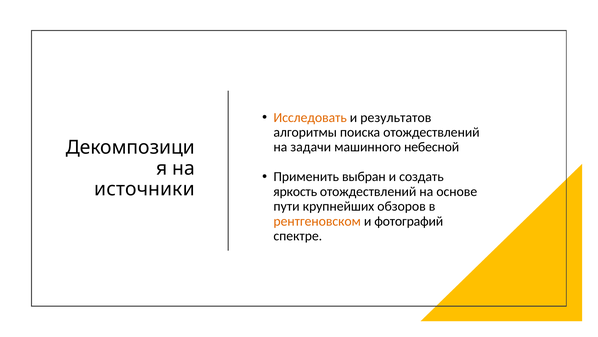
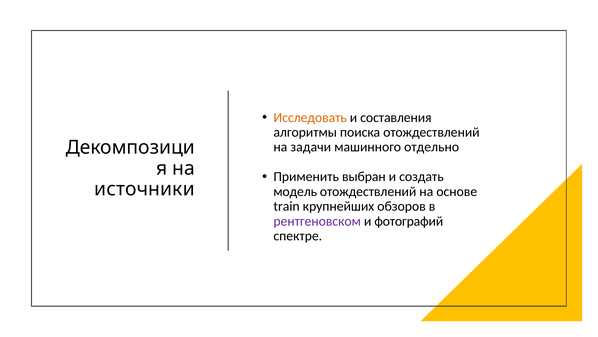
результатов: результатов -> составления
небесной: небесной -> отдельно
яркость: яркость -> модель
пути: пути -> train
рентгеновском colour: orange -> purple
